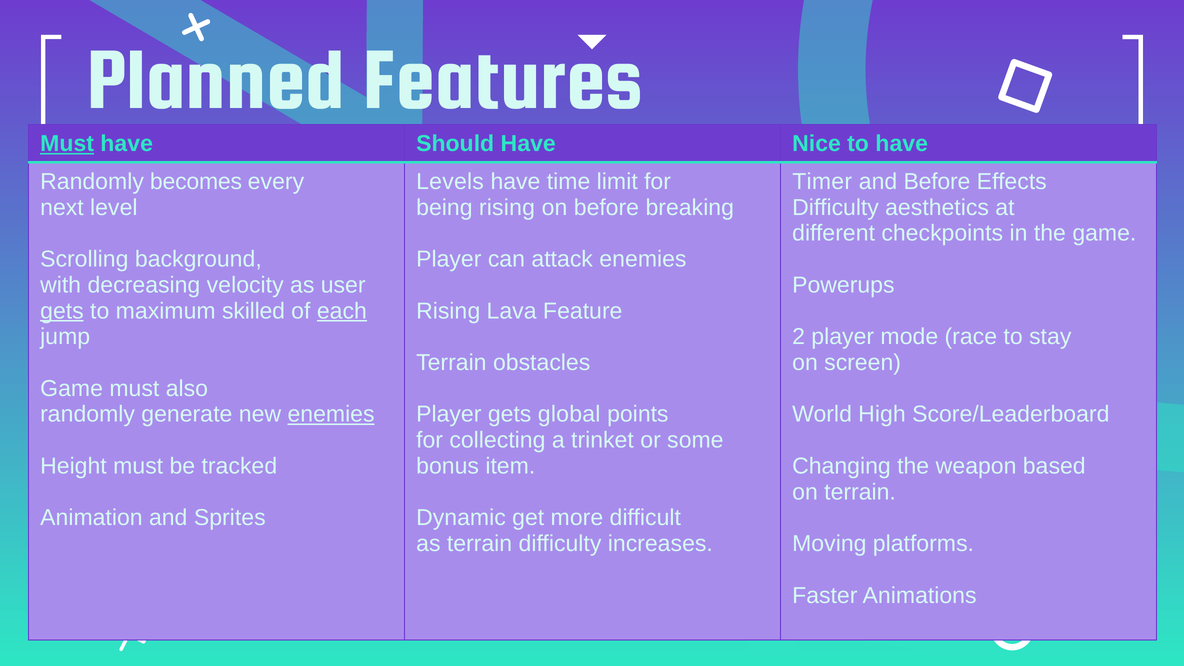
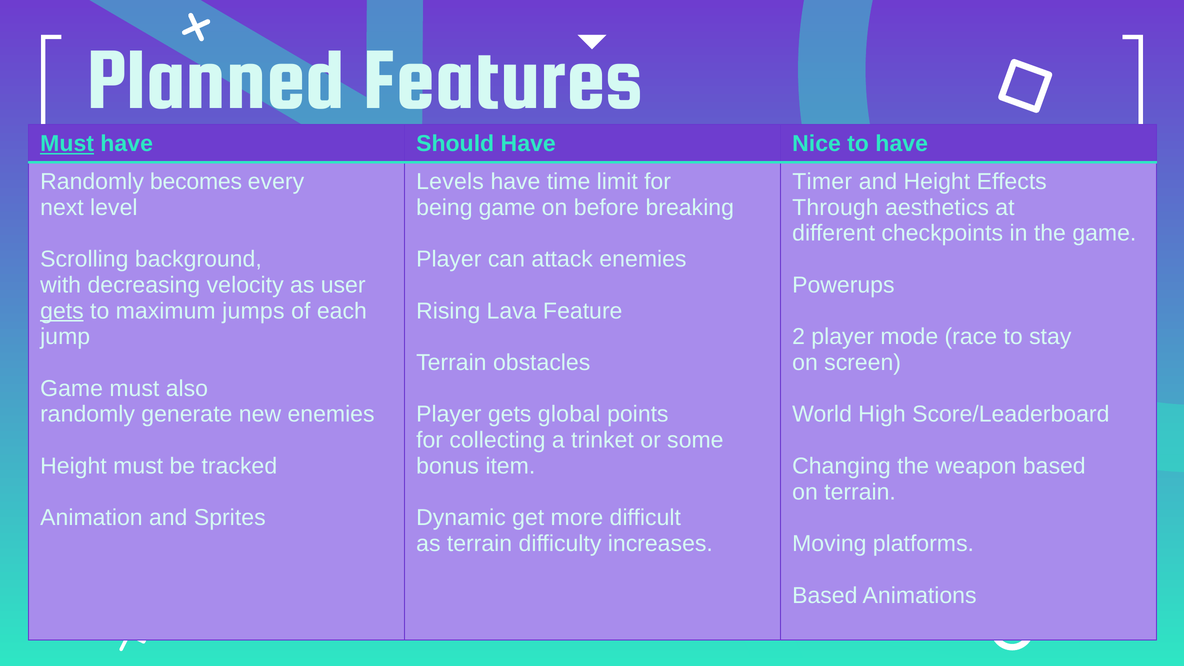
and Before: Before -> Height
being rising: rising -> game
Difficulty at (836, 207): Difficulty -> Through
skilled: skilled -> jumps
each underline: present -> none
enemies at (331, 414) underline: present -> none
Faster at (825, 595): Faster -> Based
